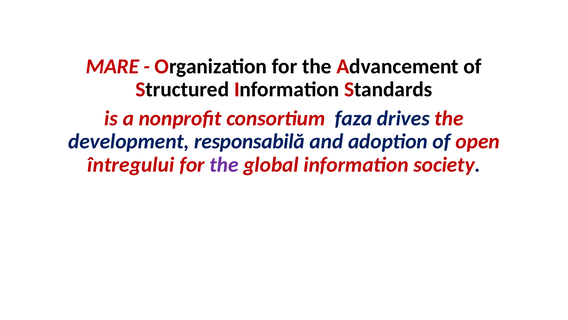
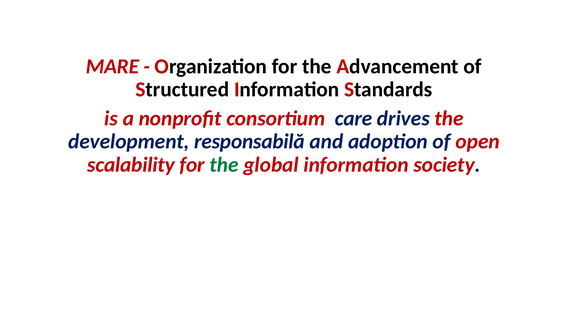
faza: faza -> care
întregului: întregului -> scalability
the at (224, 164) colour: purple -> green
